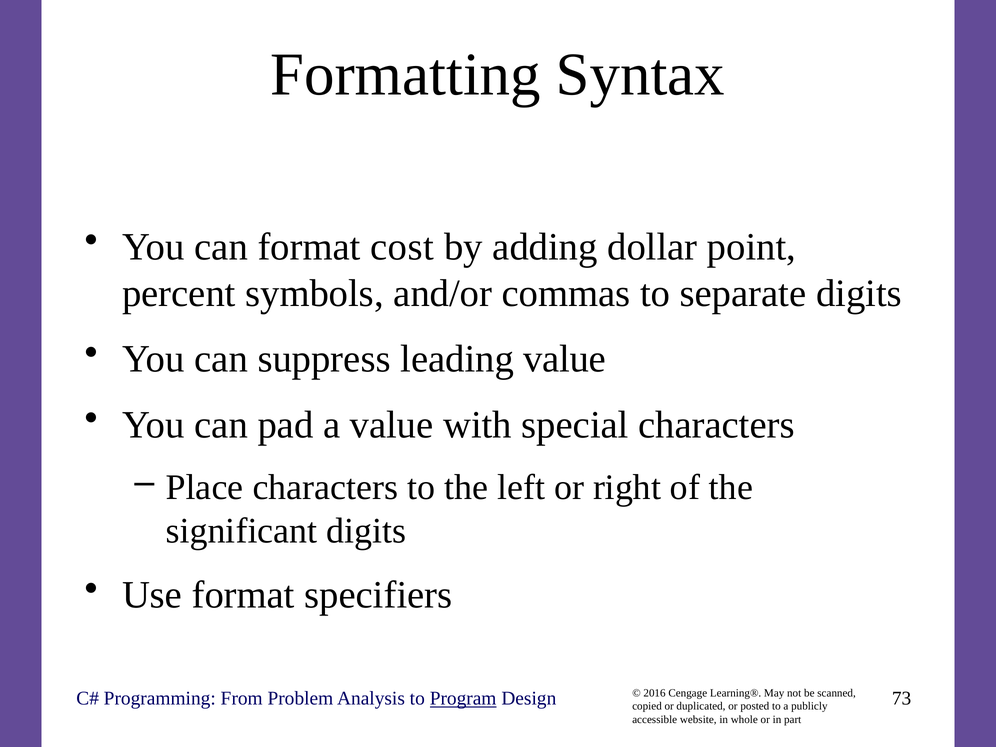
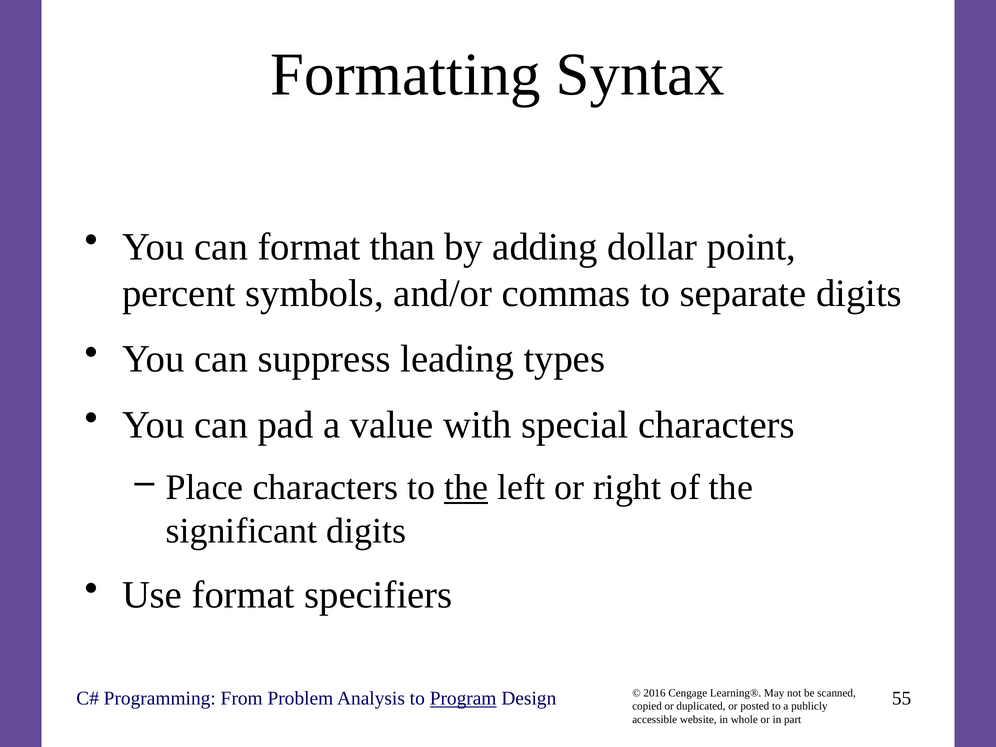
cost: cost -> than
leading value: value -> types
the at (466, 488) underline: none -> present
73: 73 -> 55
